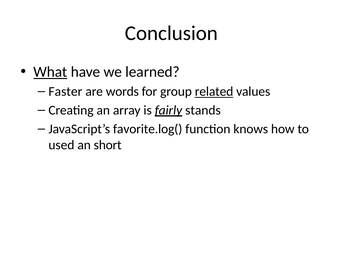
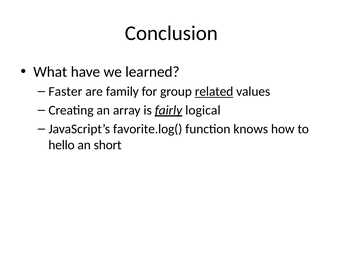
What underline: present -> none
words: words -> family
stands: stands -> logical
used: used -> hello
